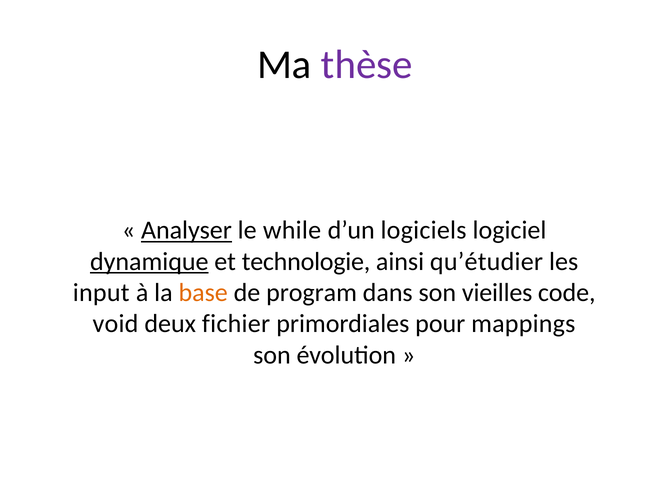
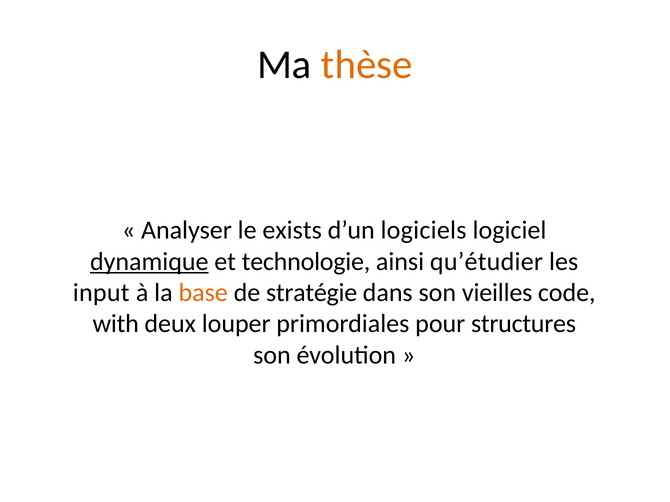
thèse colour: purple -> orange
Analyser underline: present -> none
while: while -> exists
program: program -> stratégie
void: void -> with
fichier: fichier -> louper
mappings: mappings -> structures
